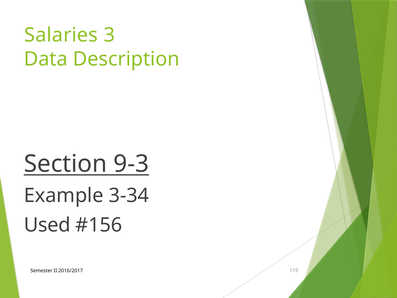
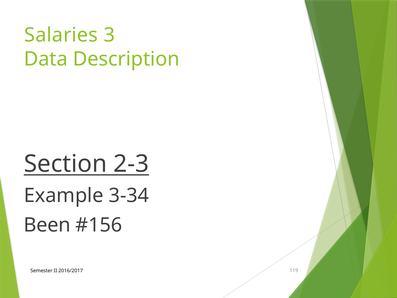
9-3: 9-3 -> 2-3
Used: Used -> Been
